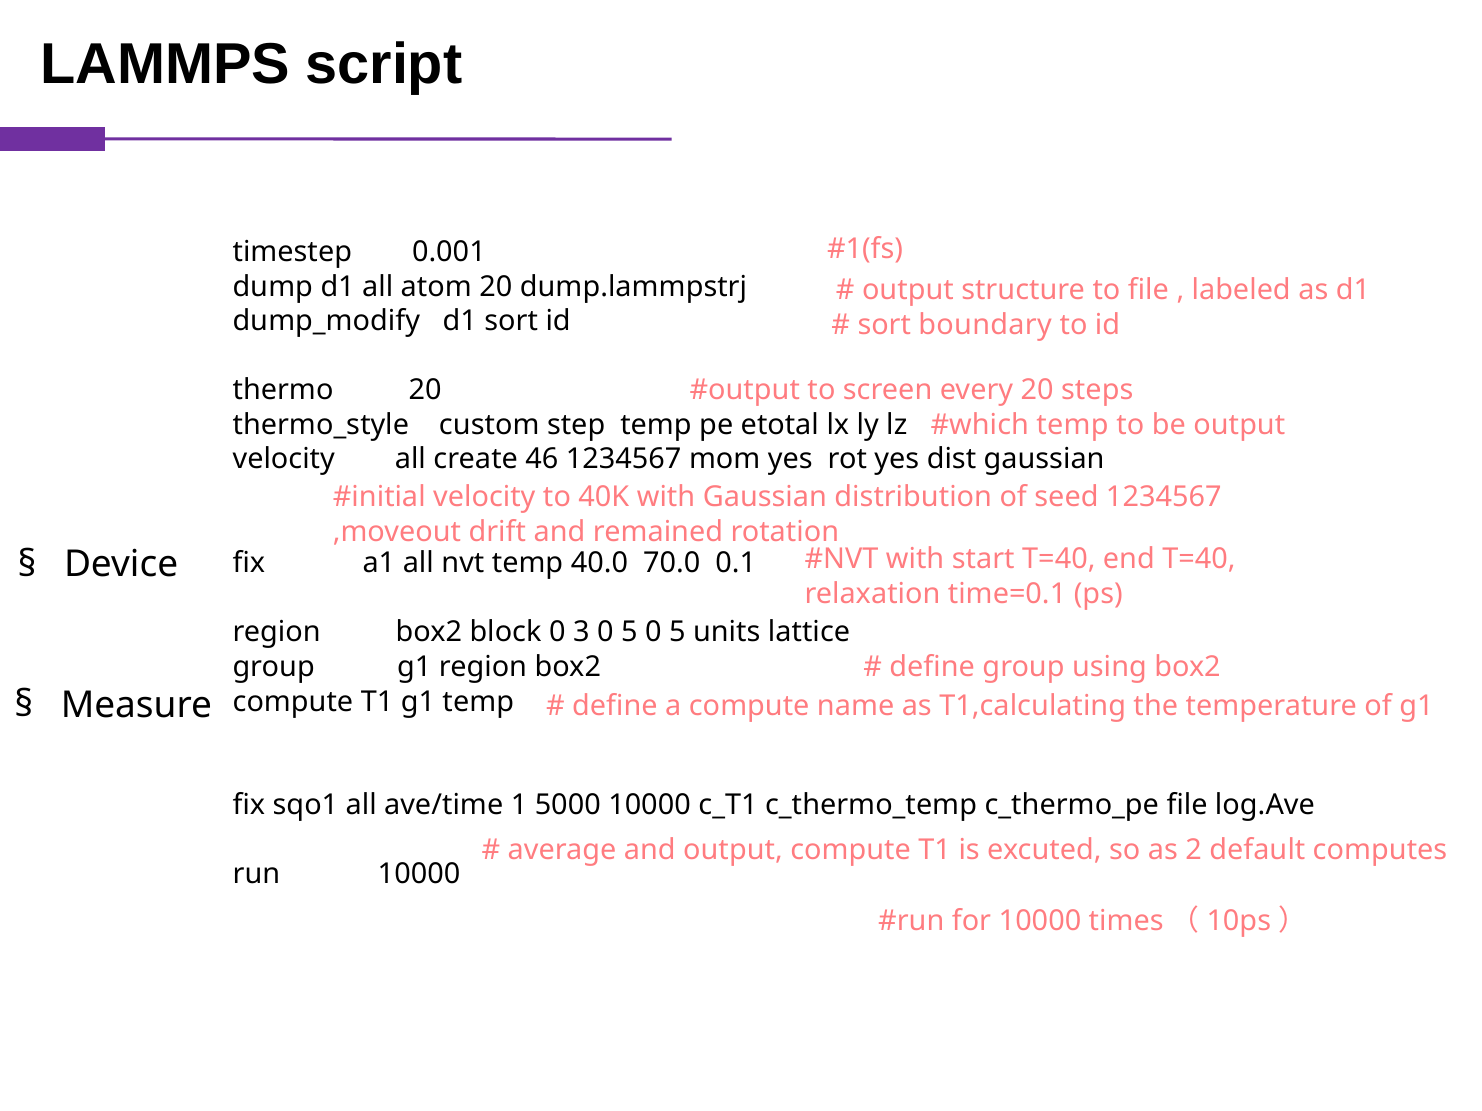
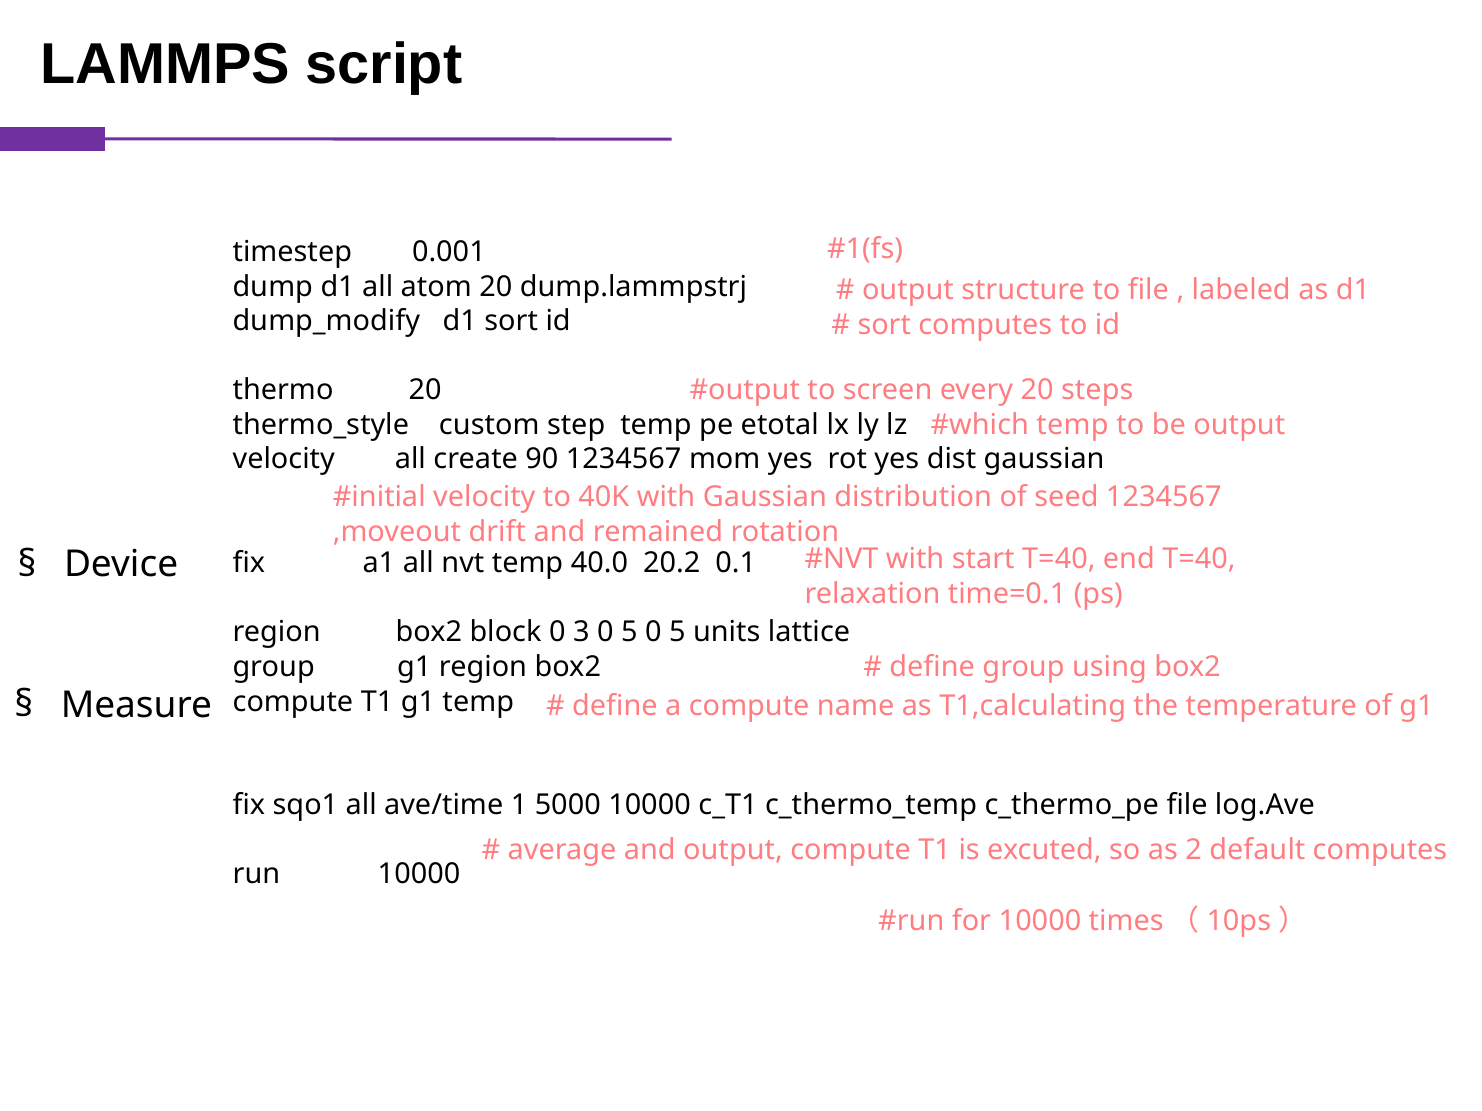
sort boundary: boundary -> computes
46: 46 -> 90
70.0: 70.0 -> 20.2
